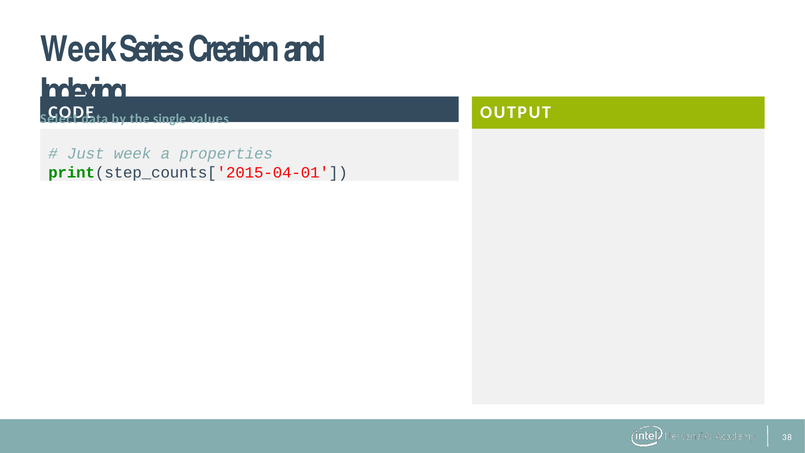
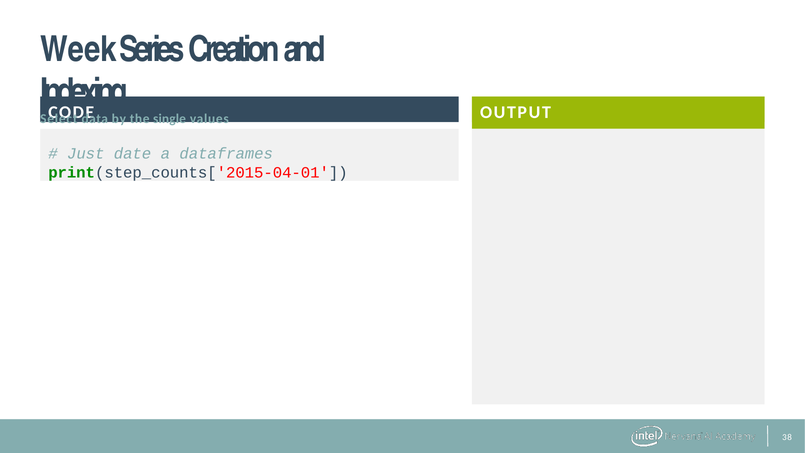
Just week: week -> date
properties: properties -> dataframes
